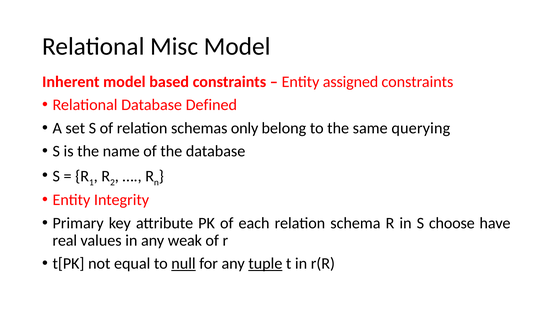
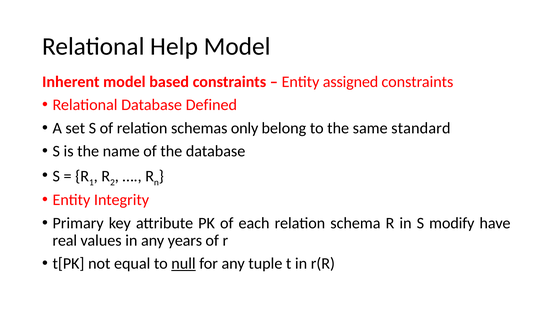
Misc: Misc -> Help
querying: querying -> standard
choose: choose -> modify
weak: weak -> years
tuple underline: present -> none
